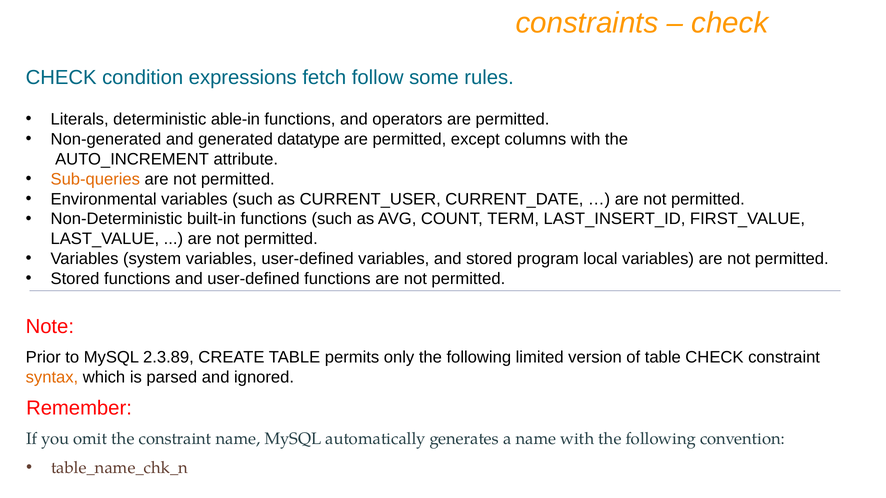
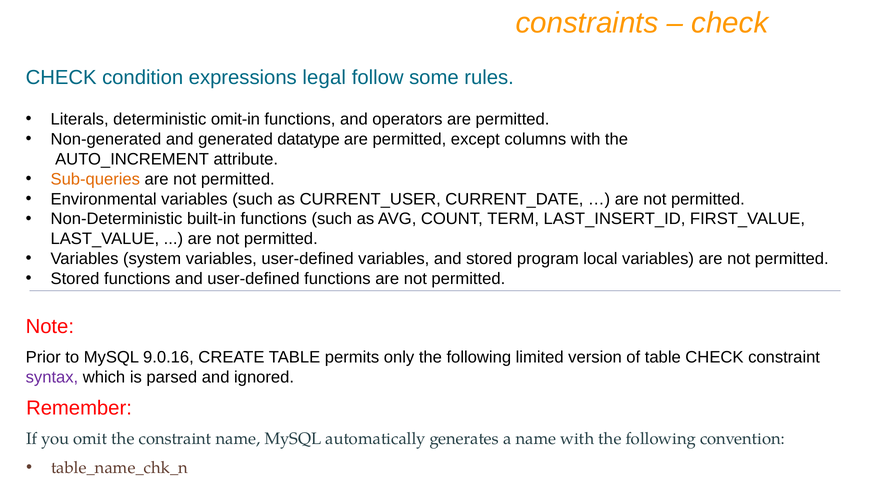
fetch: fetch -> legal
able-in: able-in -> omit-in
2.3.89: 2.3.89 -> 9.0.16
syntax colour: orange -> purple
